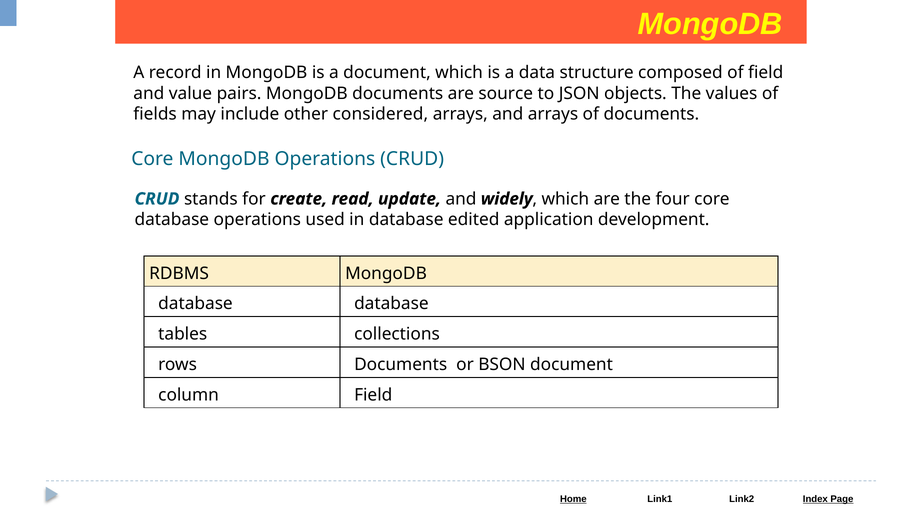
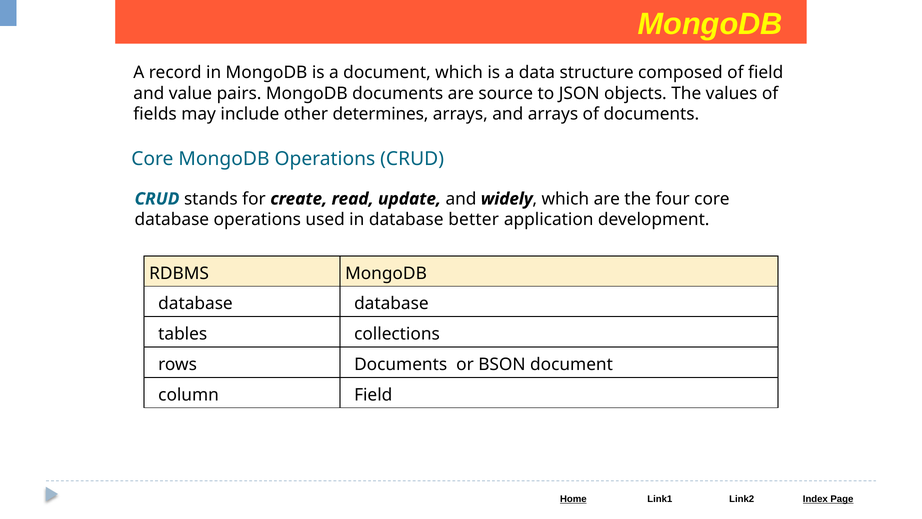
considered: considered -> determines
edited: edited -> better
